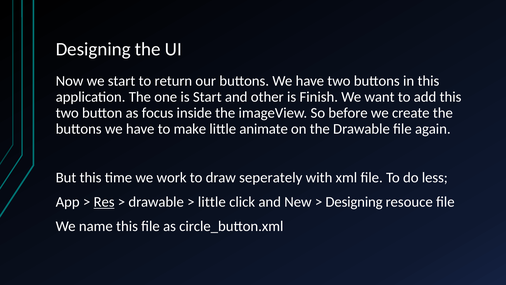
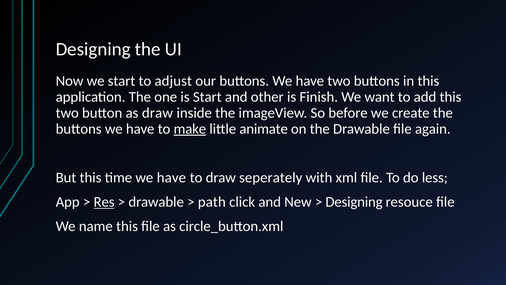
return: return -> adjust
as focus: focus -> draw
make underline: none -> present
time we work: work -> have
little at (212, 202): little -> path
